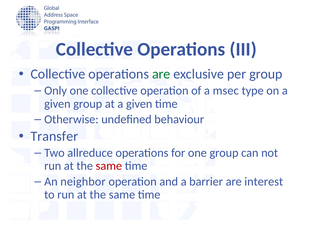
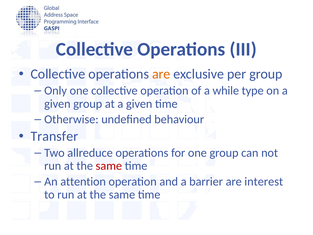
are at (161, 74) colour: green -> orange
msec: msec -> while
neighbor: neighbor -> attention
